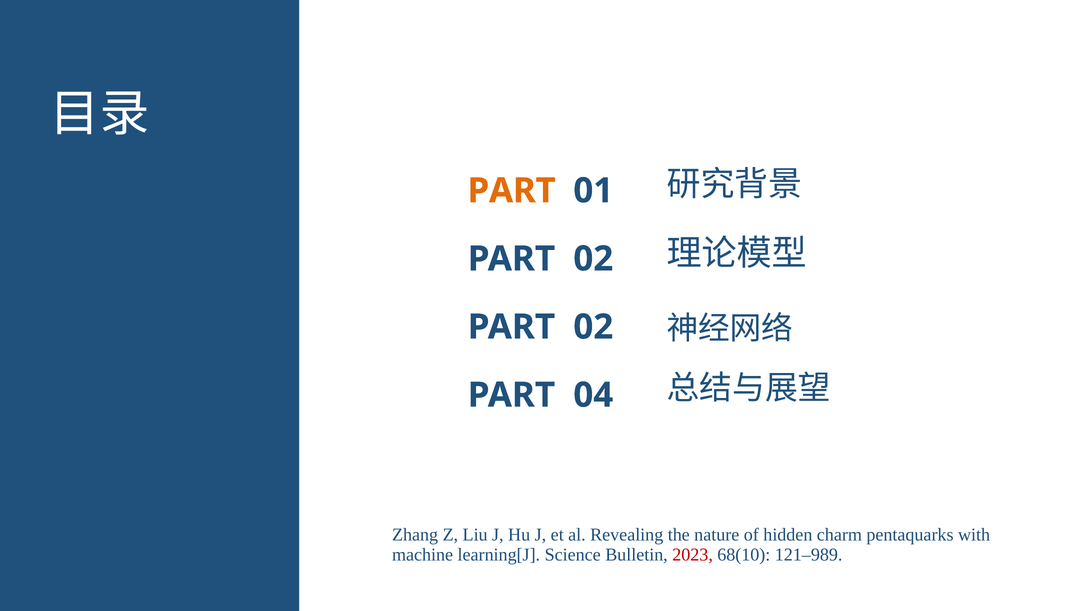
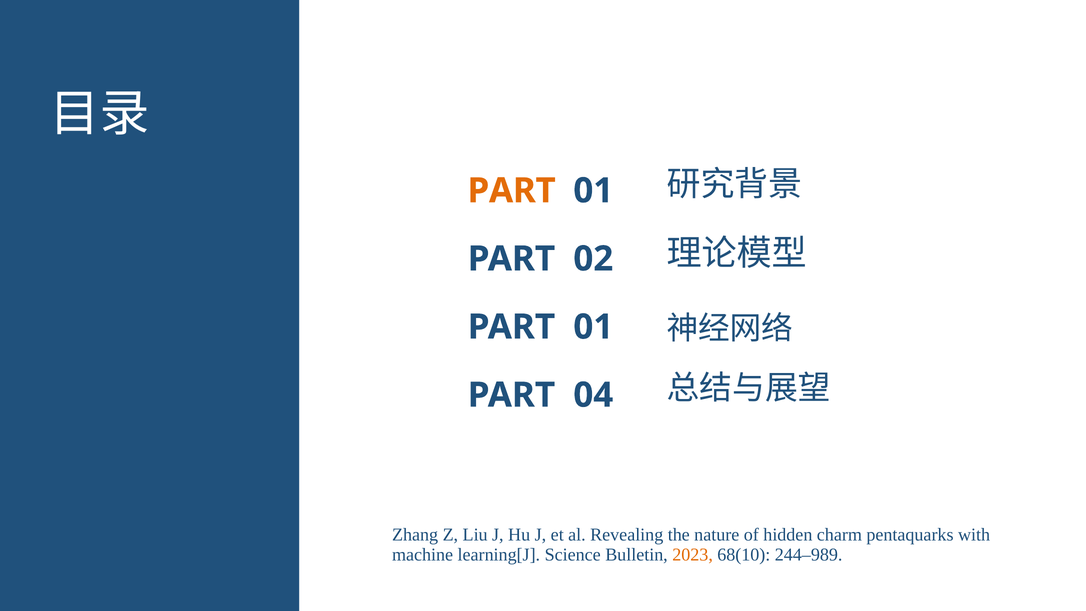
02 at (593, 327): 02 -> 01
2023 colour: red -> orange
121–989: 121–989 -> 244–989
